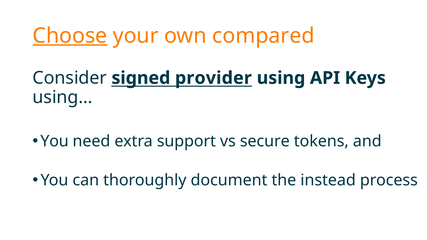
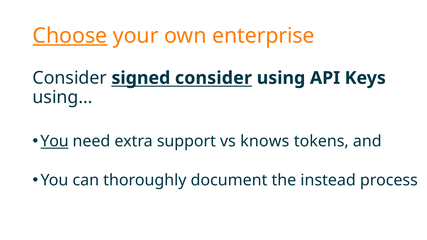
compared: compared -> enterprise
signed provider: provider -> consider
You at (55, 141) underline: none -> present
secure: secure -> knows
